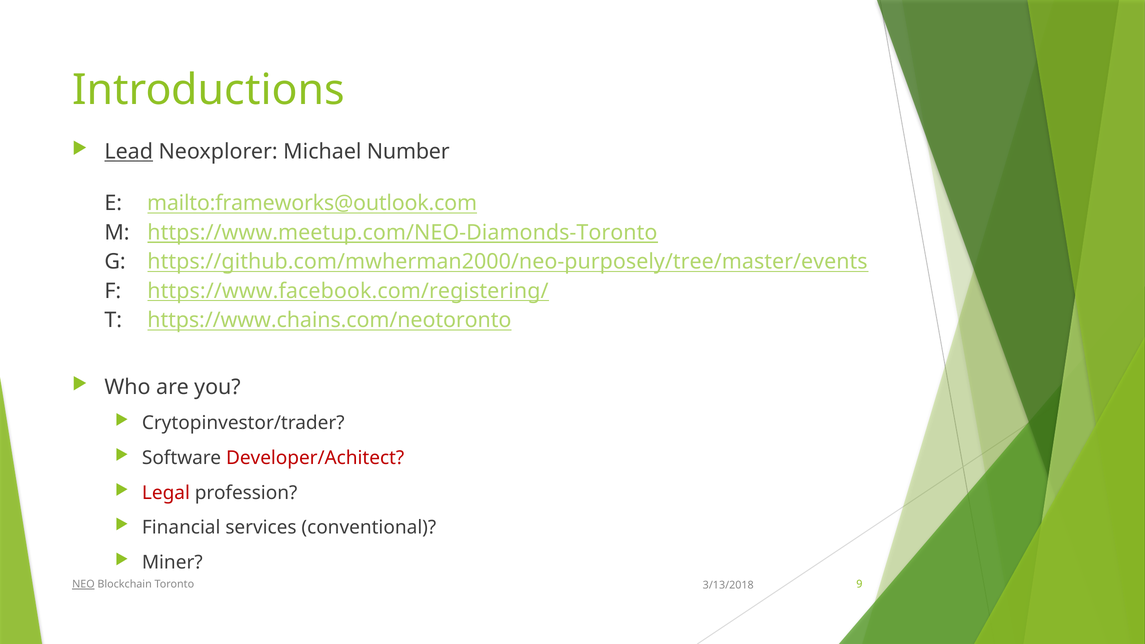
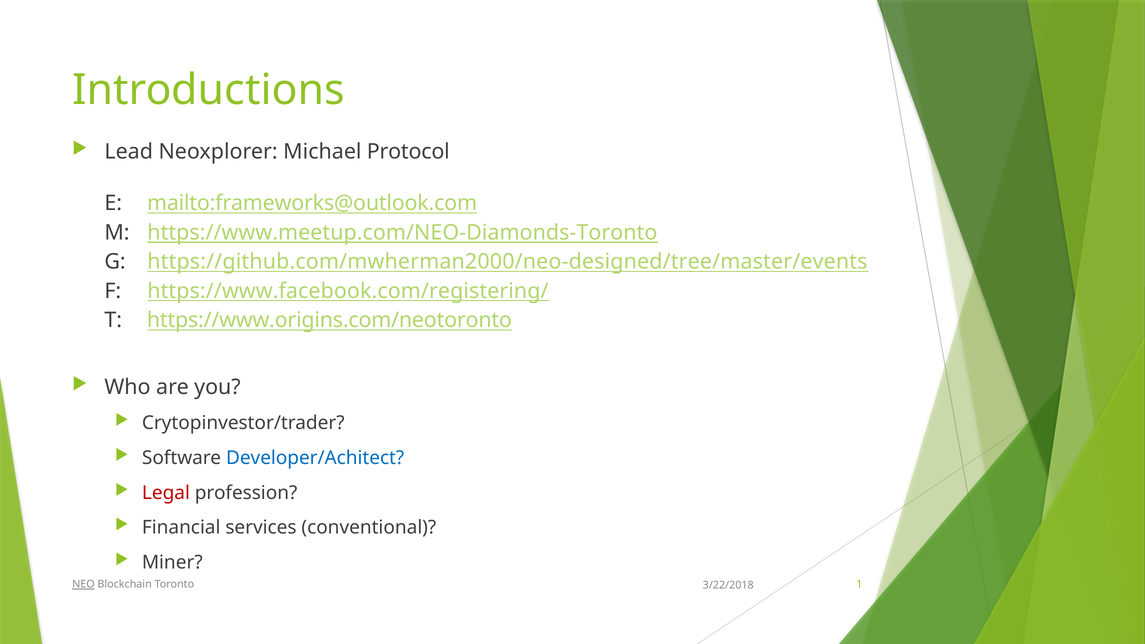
Lead underline: present -> none
Number: Number -> Protocol
https://github.com/mwherman2000/neo-purposely/tree/master/events: https://github.com/mwherman2000/neo-purposely/tree/master/events -> https://github.com/mwherman2000/neo-designed/tree/master/events
https://www.chains.com/neotoronto: https://www.chains.com/neotoronto -> https://www.origins.com/neotoronto
Developer/Achitect colour: red -> blue
9: 9 -> 1
3/13/2018: 3/13/2018 -> 3/22/2018
